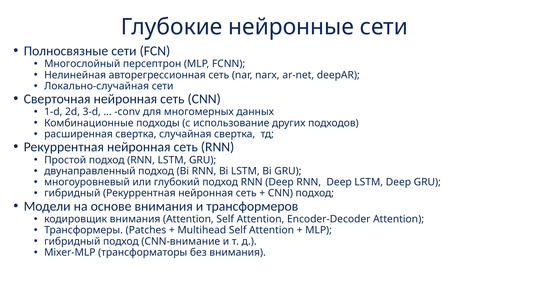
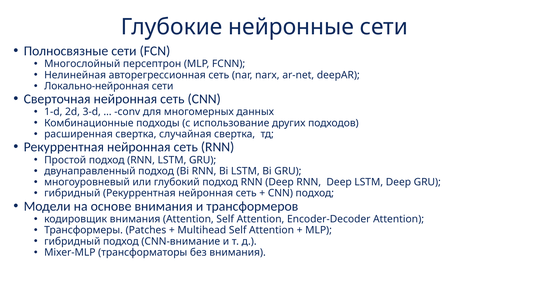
Локально-случайная: Локально-случайная -> Локально-нейронная
